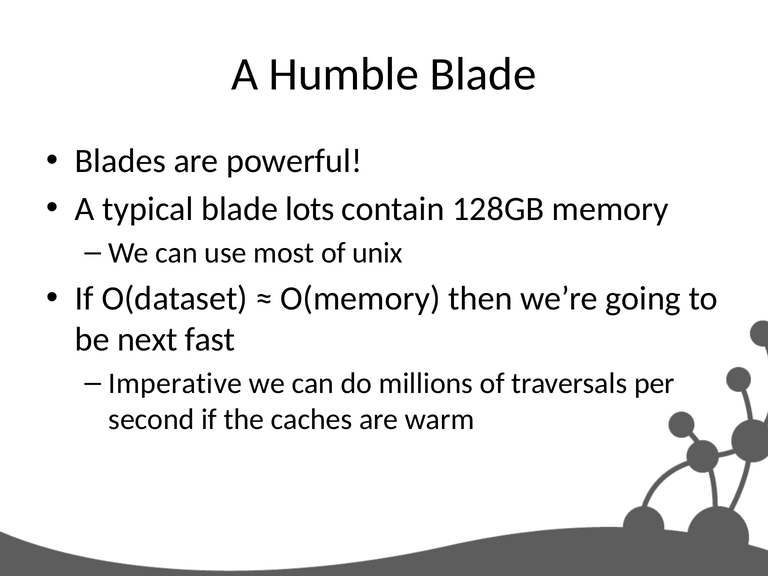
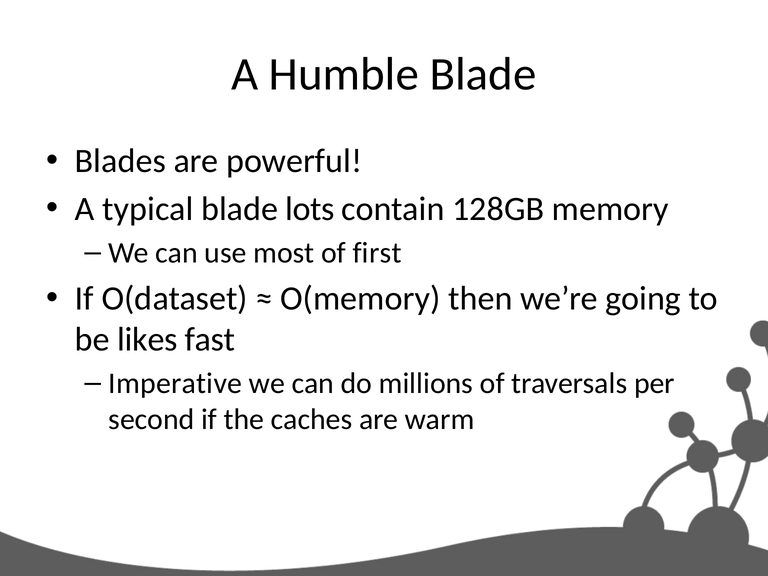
unix: unix -> first
next: next -> likes
